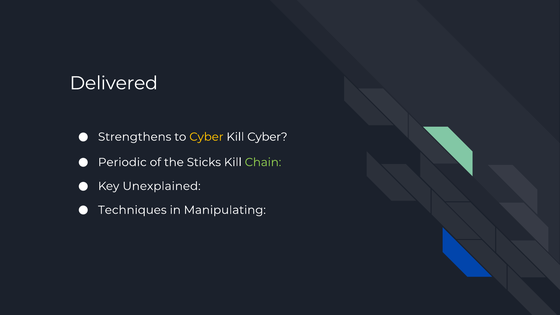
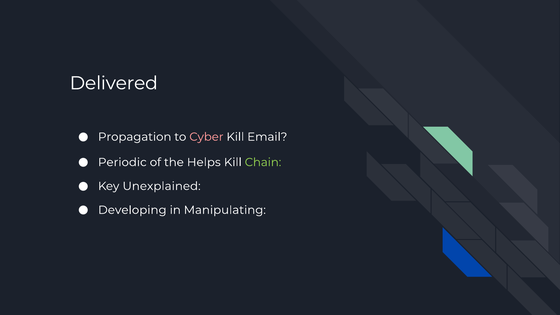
Strengthens: Strengthens -> Propagation
Cyber at (206, 137) colour: yellow -> pink
Kill Cyber: Cyber -> Email
Sticks: Sticks -> Helps
Techniques: Techniques -> Developing
